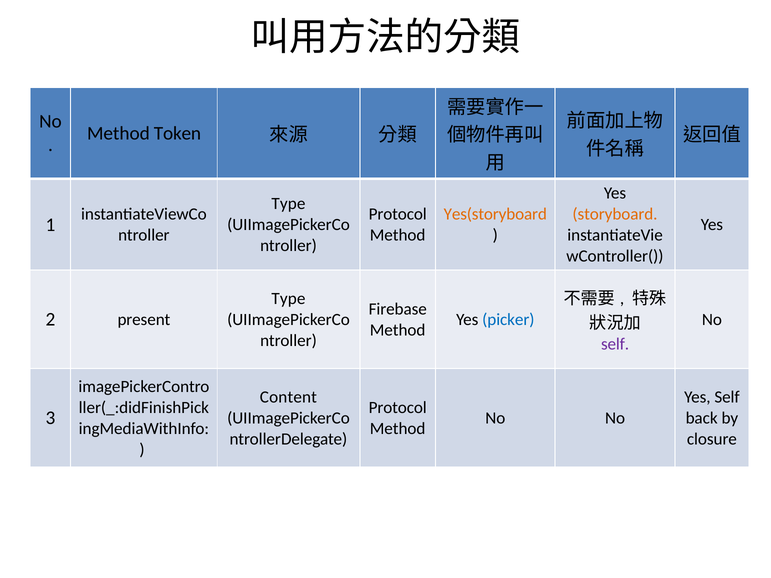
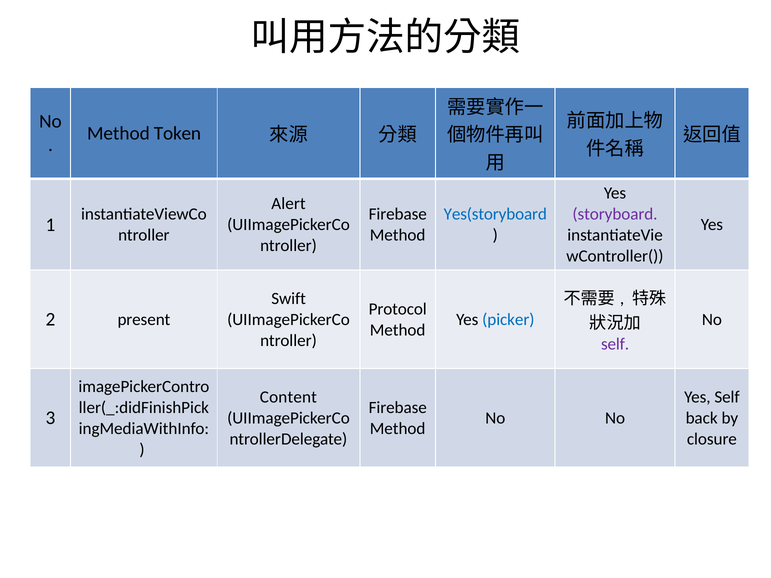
Type at (288, 204): Type -> Alert
Protocol at (398, 214): Protocol -> Firebase
Yes(storyboard colour: orange -> blue
storyboard colour: orange -> purple
Type at (288, 299): Type -> Swift
Firebase: Firebase -> Protocol
Protocol at (398, 408): Protocol -> Firebase
